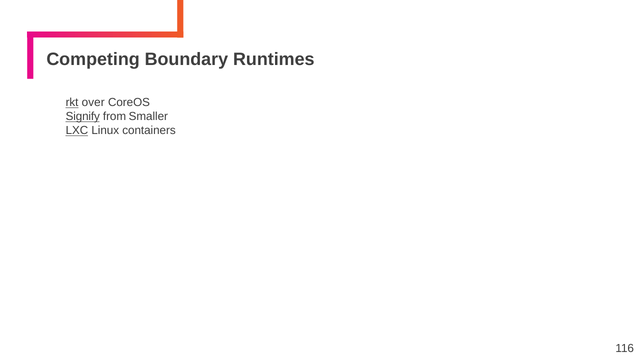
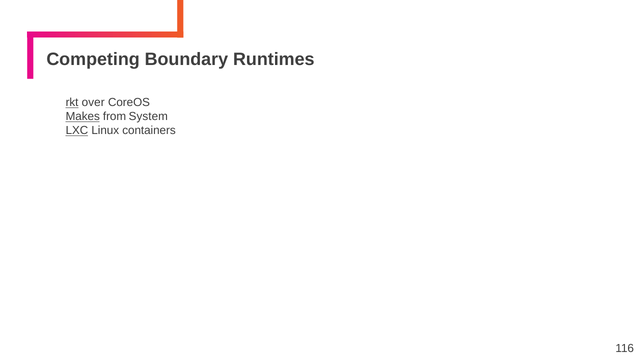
Signify: Signify -> Makes
Smaller: Smaller -> System
